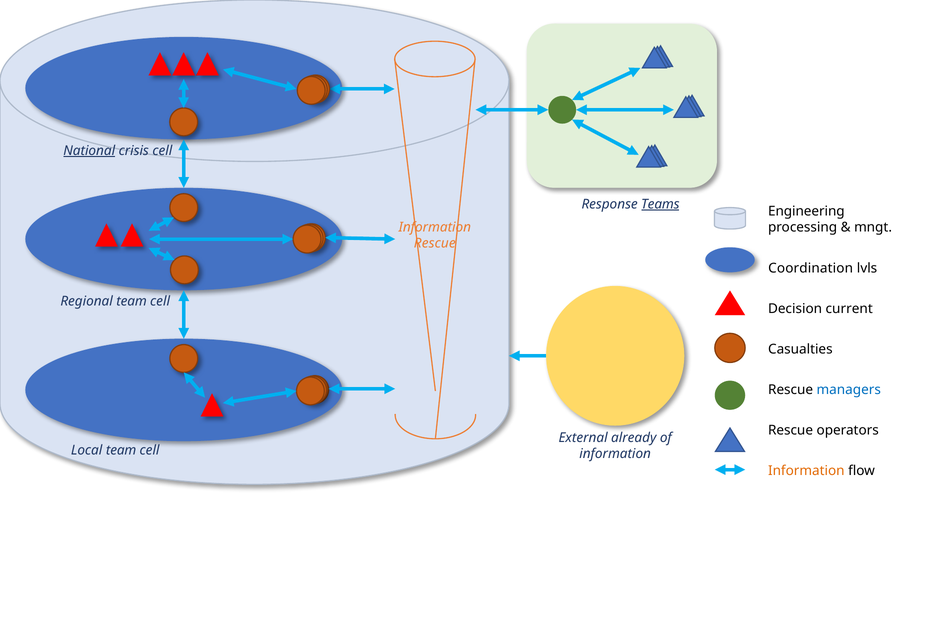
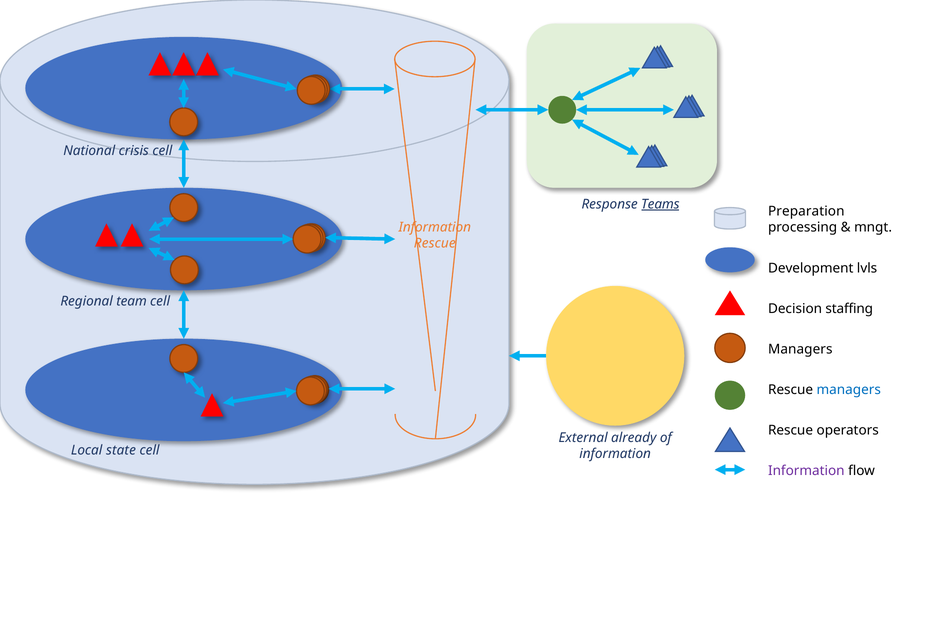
National underline: present -> none
Engineering: Engineering -> Preparation
Coordination: Coordination -> Development
current: current -> staffing
Casualties at (800, 349): Casualties -> Managers
Local team: team -> state
Information at (806, 471) colour: orange -> purple
